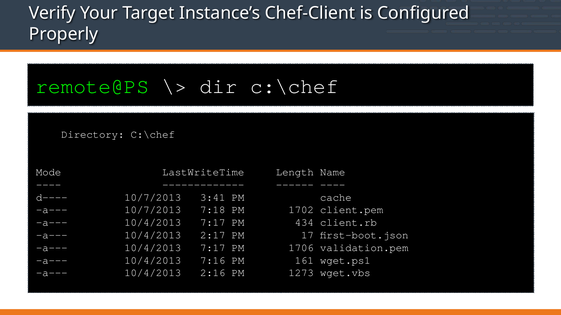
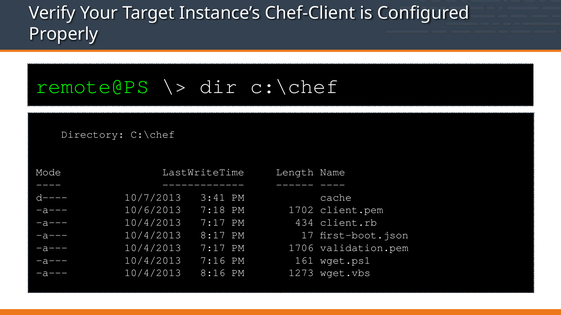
a--- 10/7/2013: 10/7/2013 -> 10/6/2013
2:17: 2:17 -> 8:17
2:16: 2:16 -> 8:16
